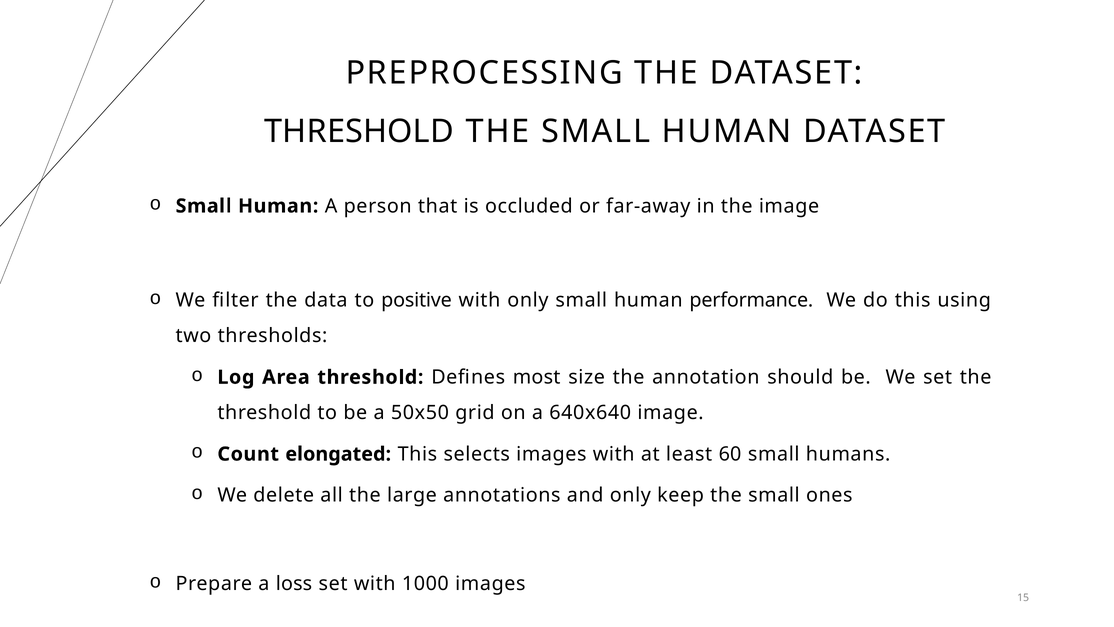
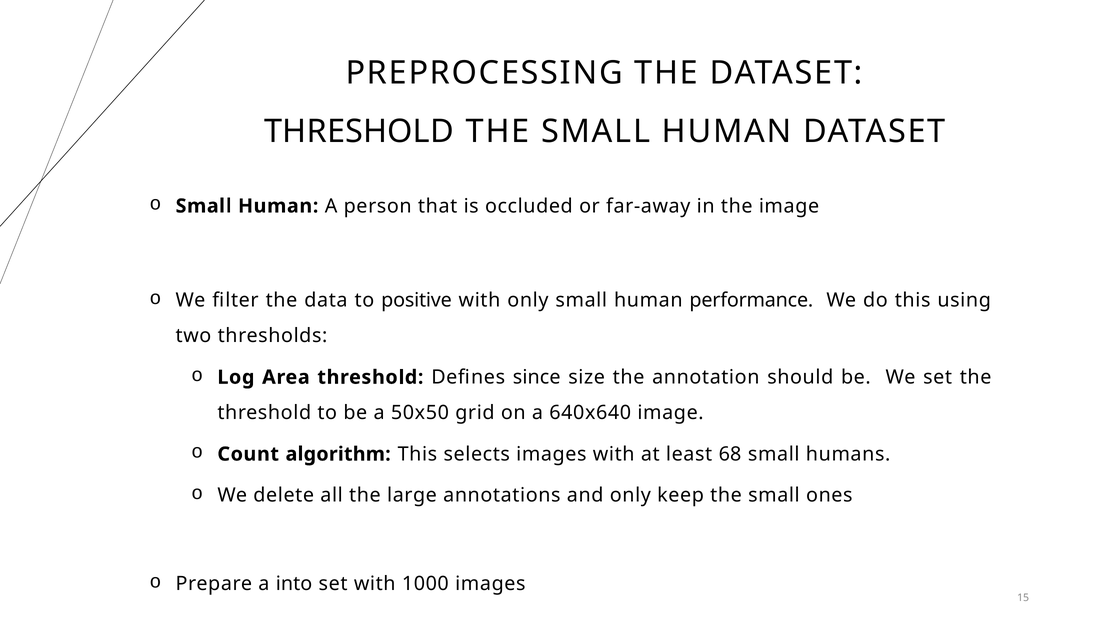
most: most -> since
elongated: elongated -> algorithm
60: 60 -> 68
loss: loss -> into
